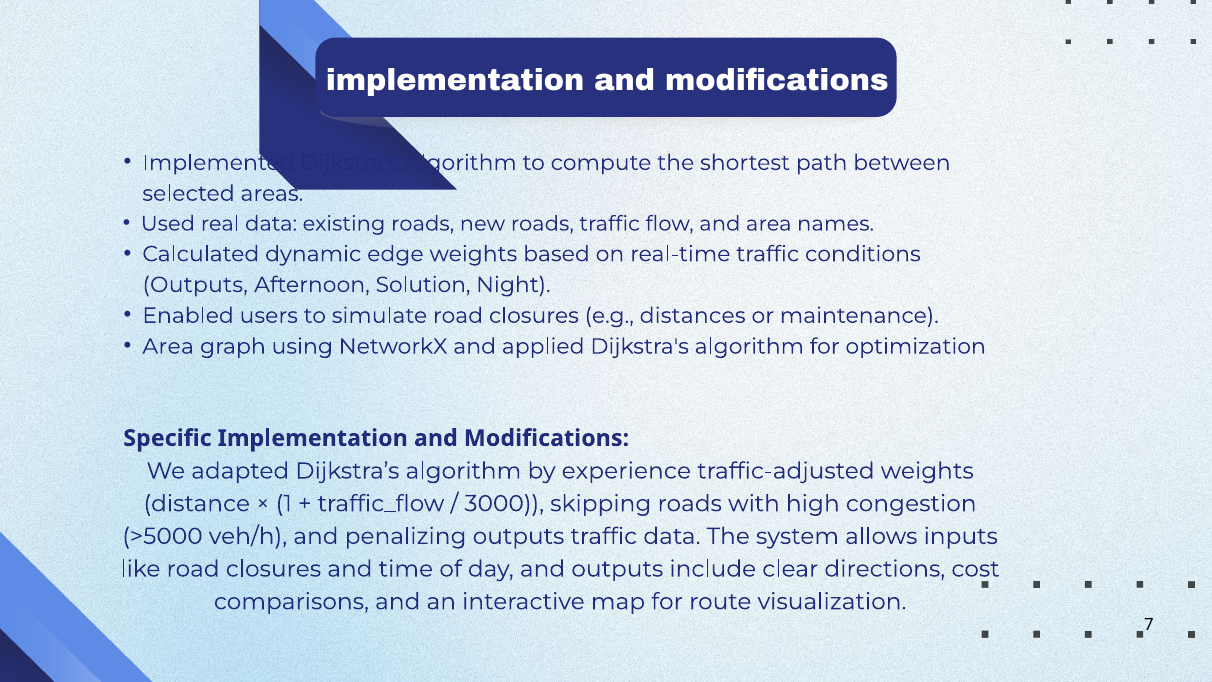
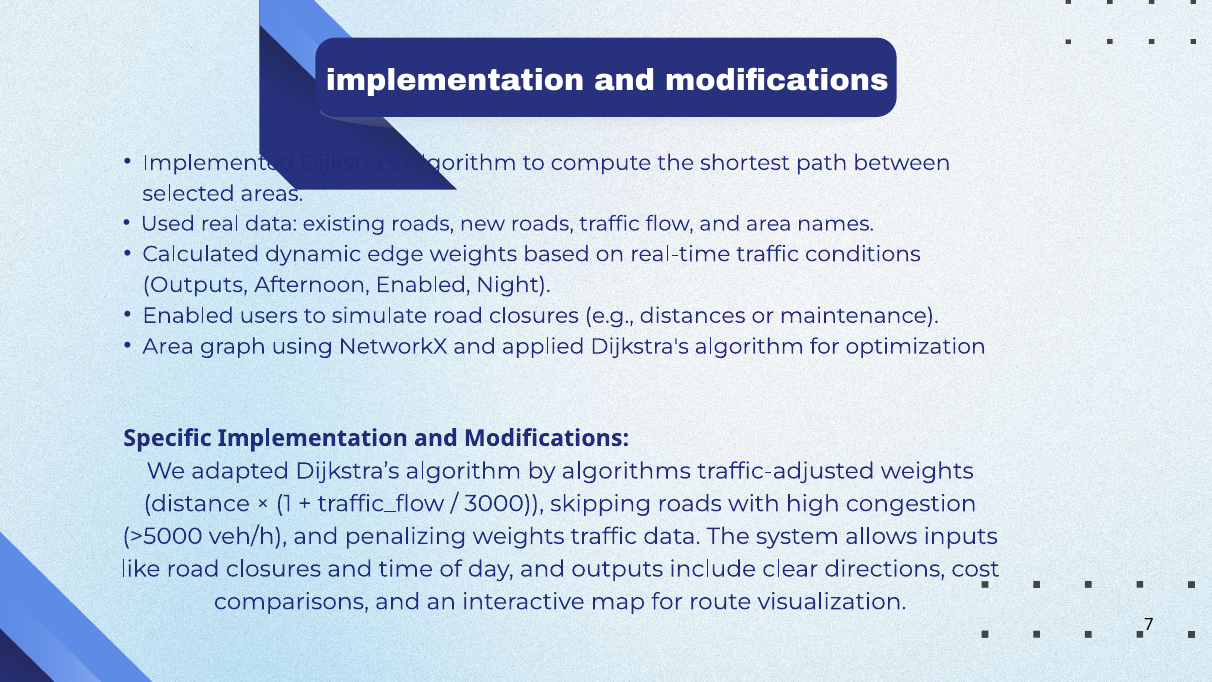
Afternoon Solution: Solution -> Enabled
experience: experience -> algorithms
penalizing outputs: outputs -> weights
